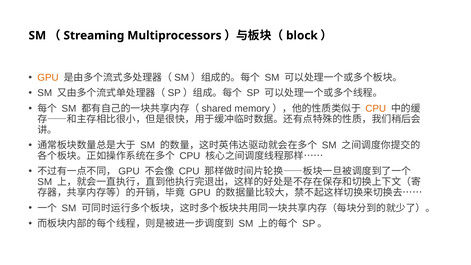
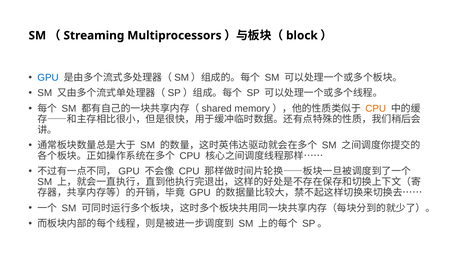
GPU at (48, 78) colour: orange -> blue
